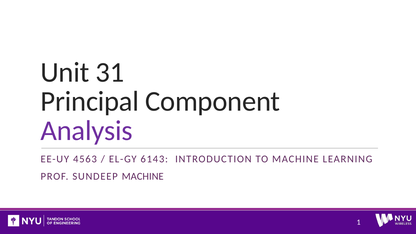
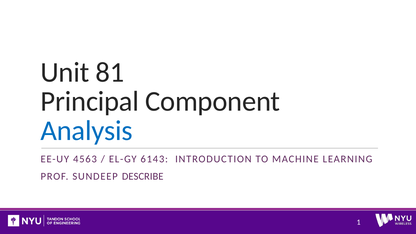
31: 31 -> 81
Analysis colour: purple -> blue
SUNDEEP MACHINE: MACHINE -> DESCRIBE
